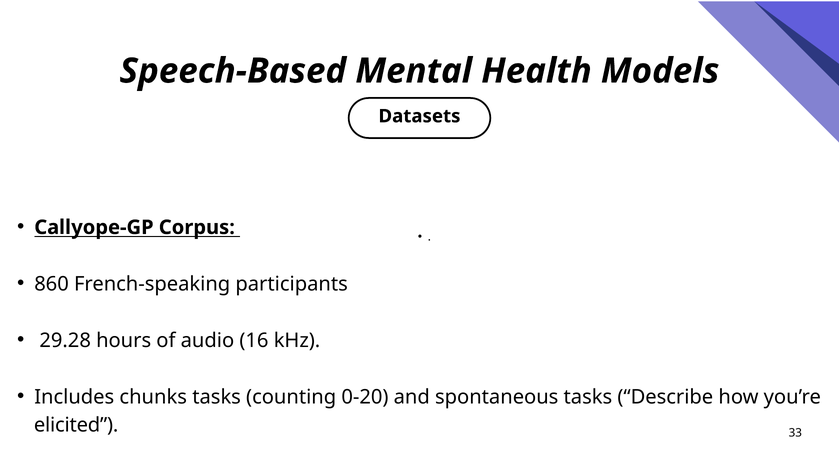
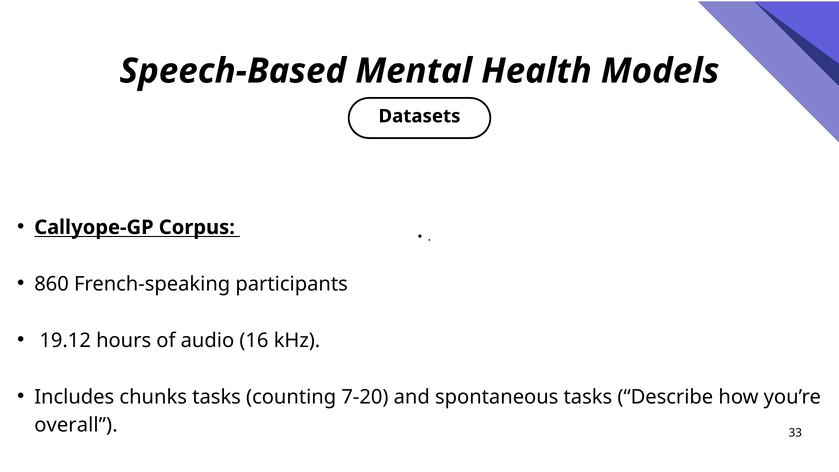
29.28: 29.28 -> 19.12
0-20: 0-20 -> 7-20
elicited: elicited -> overall
